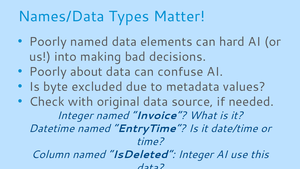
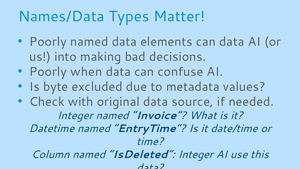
can hard: hard -> data
about: about -> when
